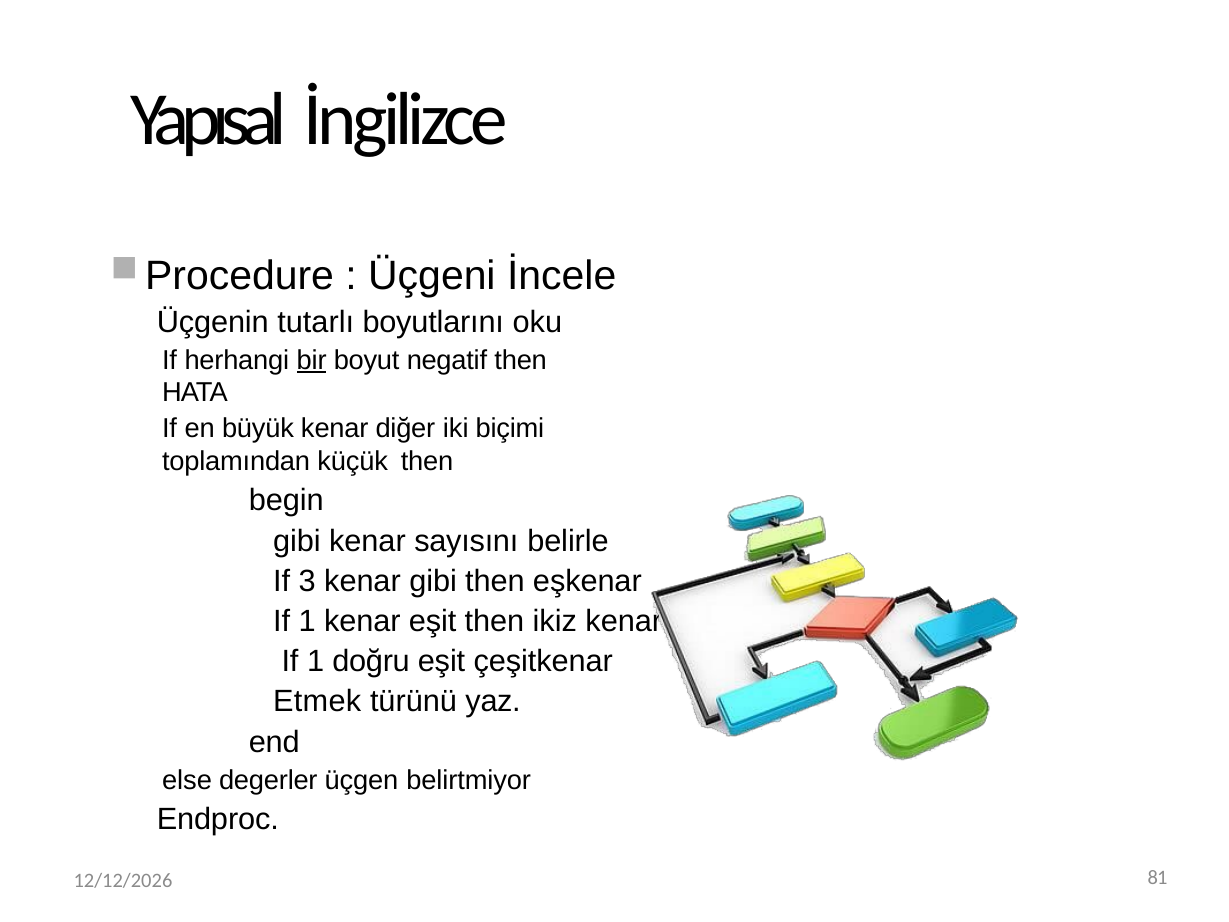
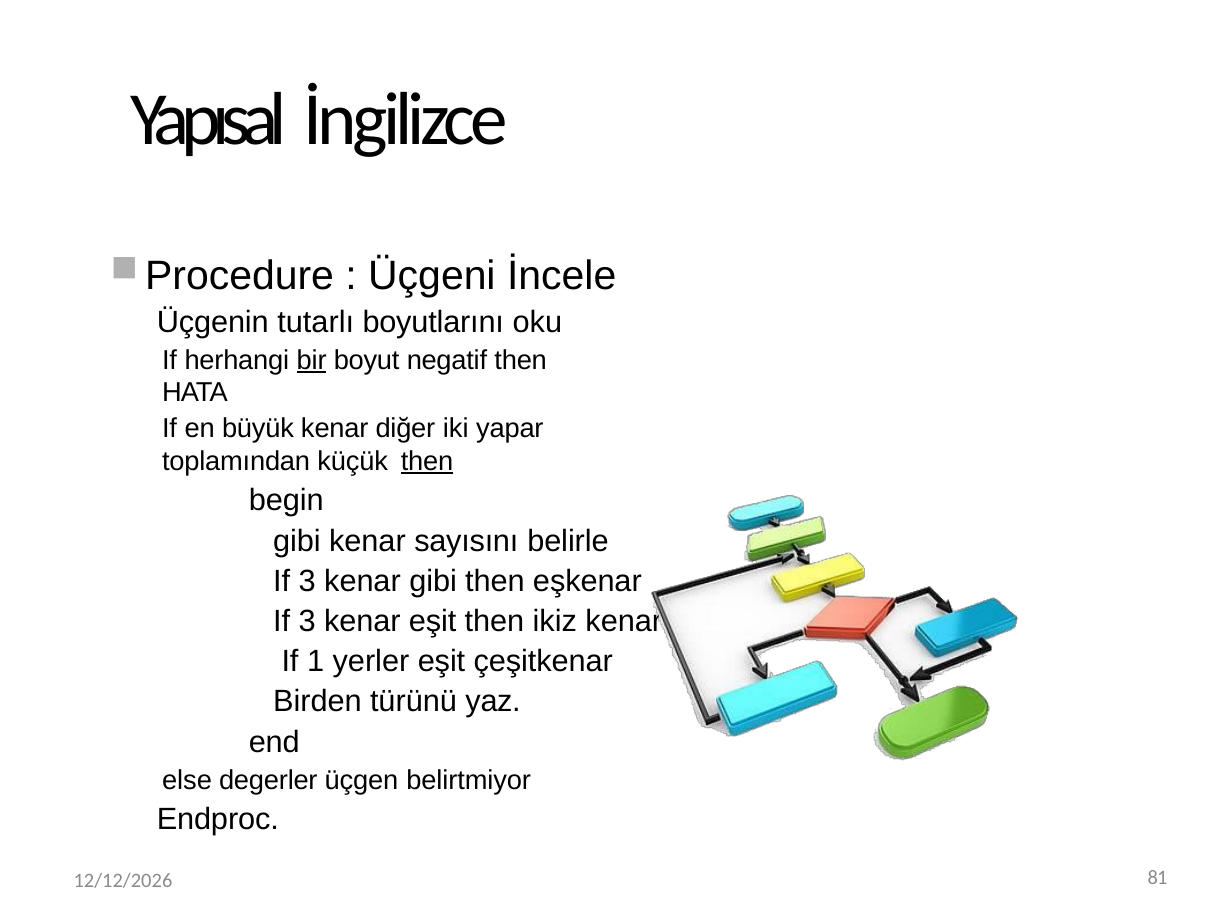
biçimi: biçimi -> yapar
then at (427, 461) underline: none -> present
1 at (307, 621): 1 -> 3
doğru: doğru -> yerler
Etmek: Etmek -> Birden
